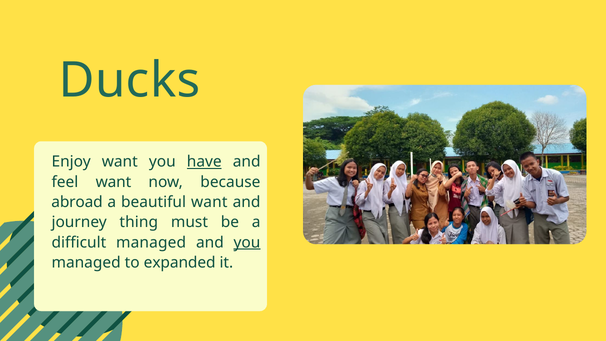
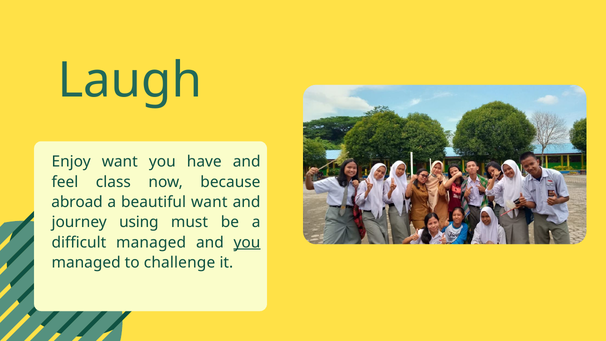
Ducks: Ducks -> Laugh
have underline: present -> none
feel want: want -> class
thing: thing -> using
expanded: expanded -> challenge
